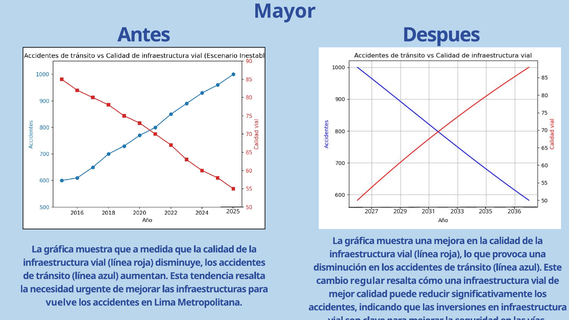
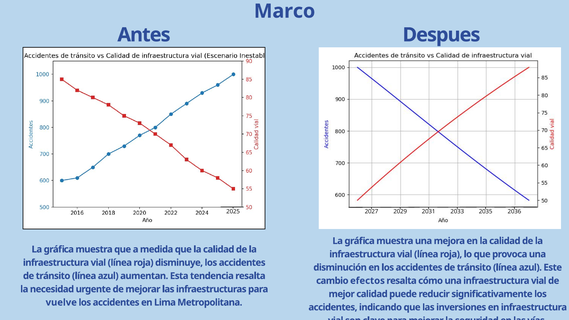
Mayor: Mayor -> Marco
regular: regular -> efectos
